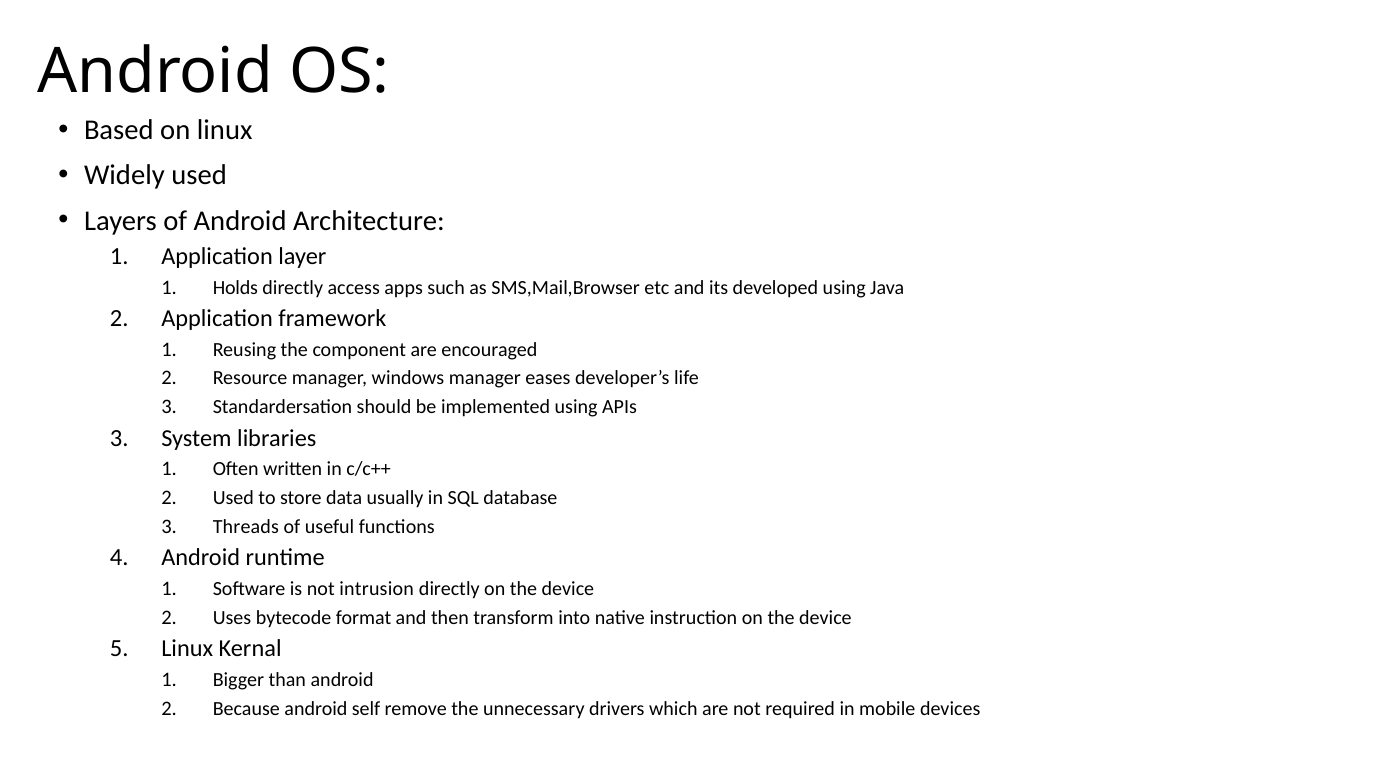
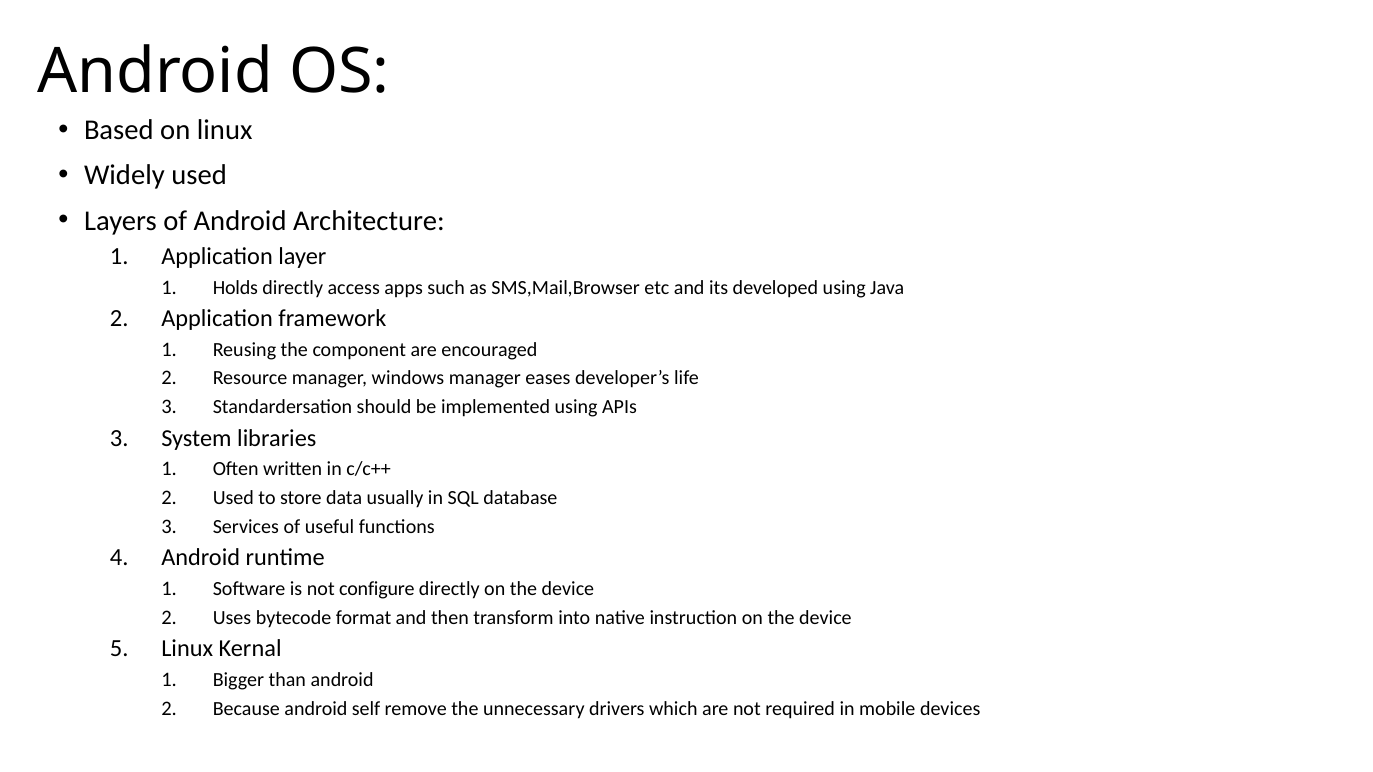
Threads: Threads -> Services
intrusion: intrusion -> configure
